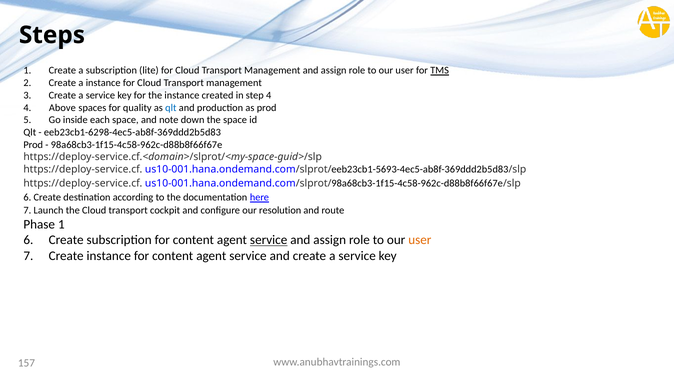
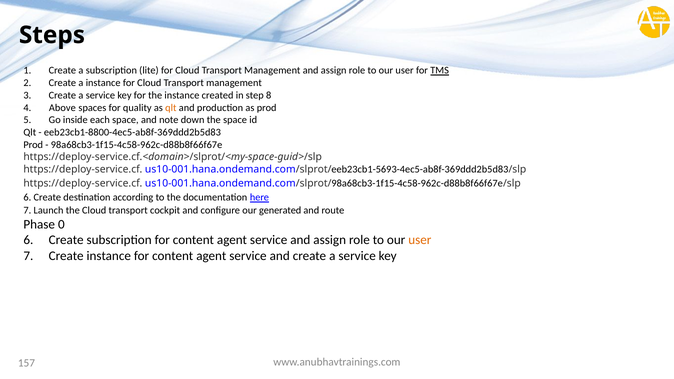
step 4: 4 -> 8
qlt at (171, 108) colour: blue -> orange
eeb23cb1-6298-4ec5-ab8f-369ddd2b5d83: eeb23cb1-6298-4ec5-ab8f-369ddd2b5d83 -> eeb23cb1-8800-4ec5-ab8f-369ddd2b5d83
resolution: resolution -> generated
Phase 1: 1 -> 0
service at (269, 240) underline: present -> none
